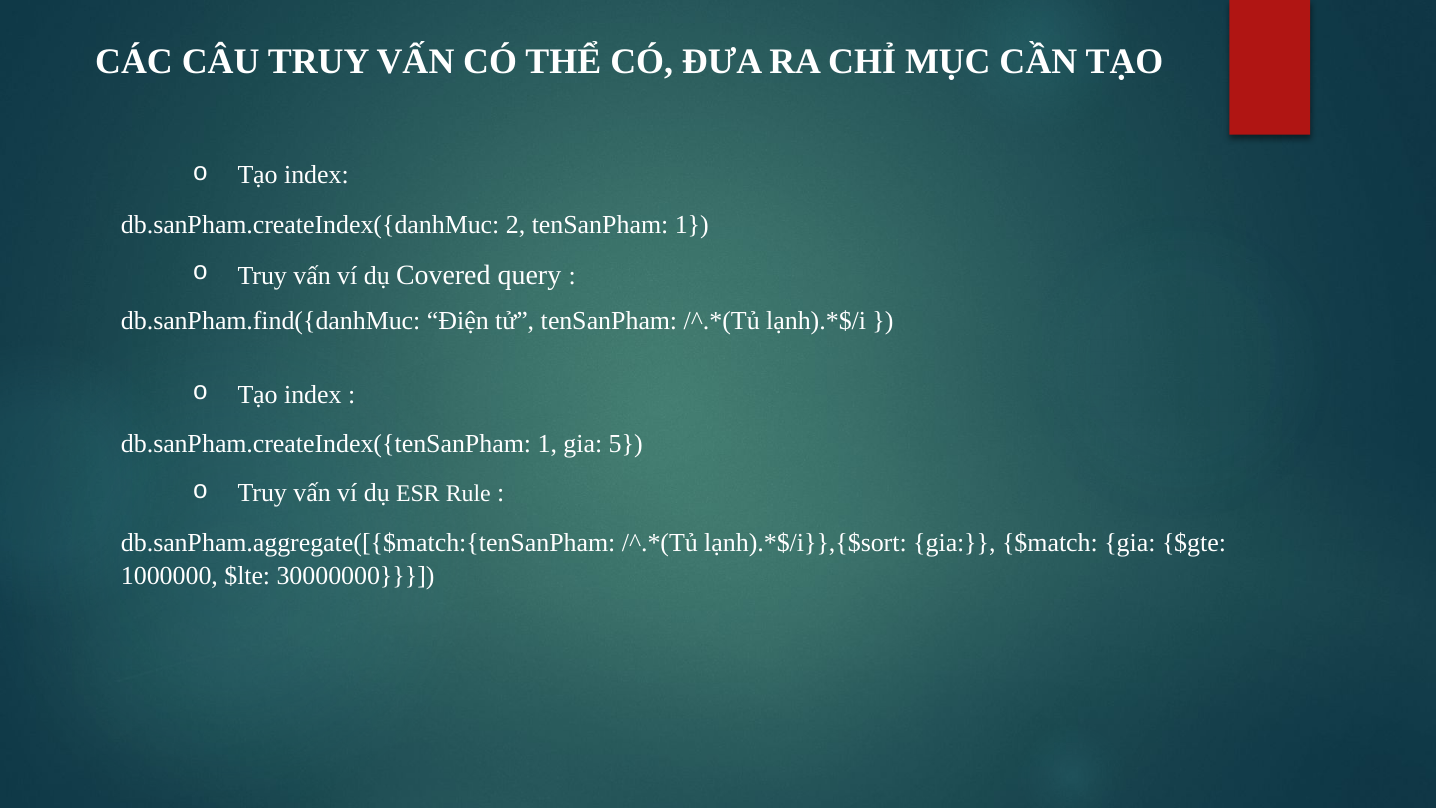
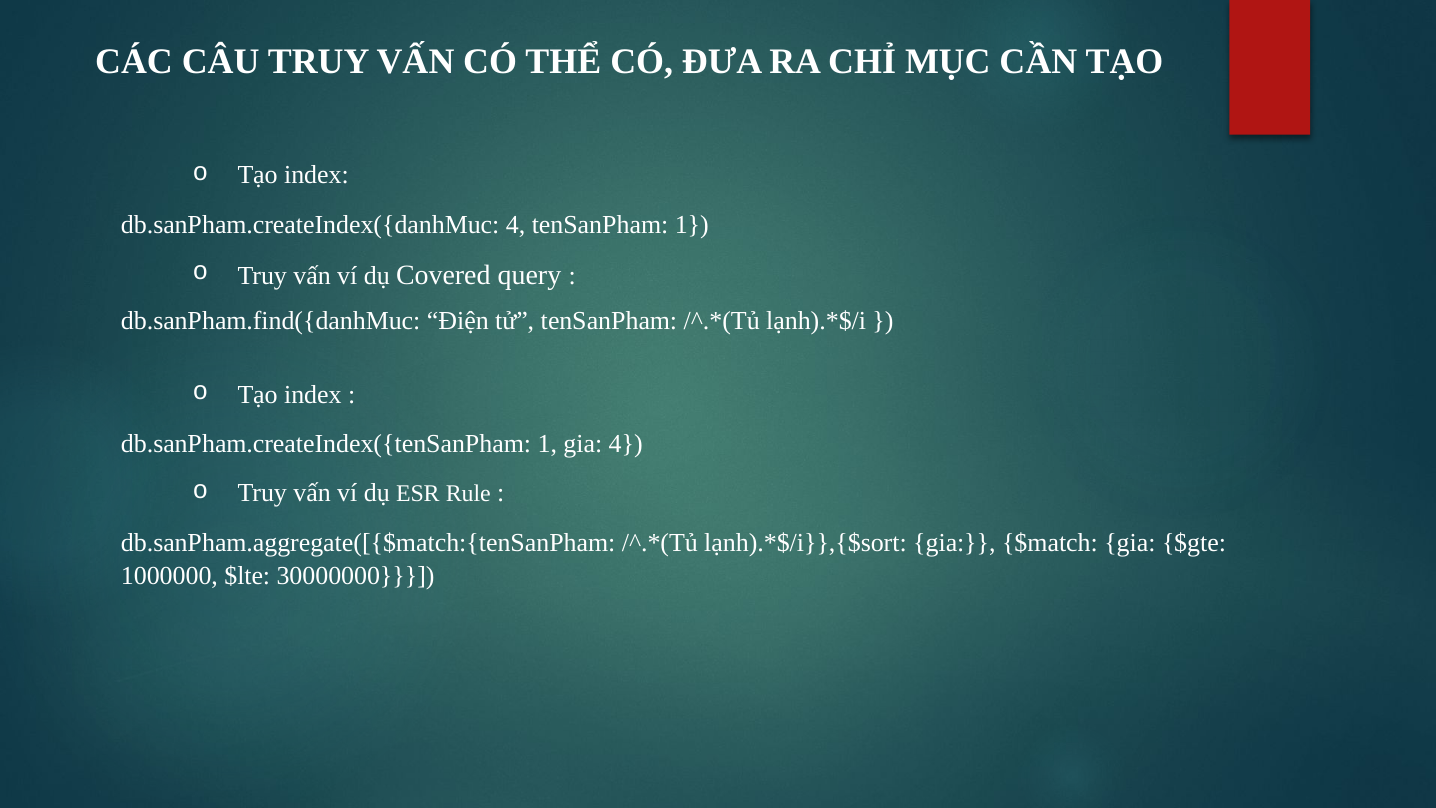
db.sanPham.createIndex({danhMuc 2: 2 -> 4
gia 5: 5 -> 4
